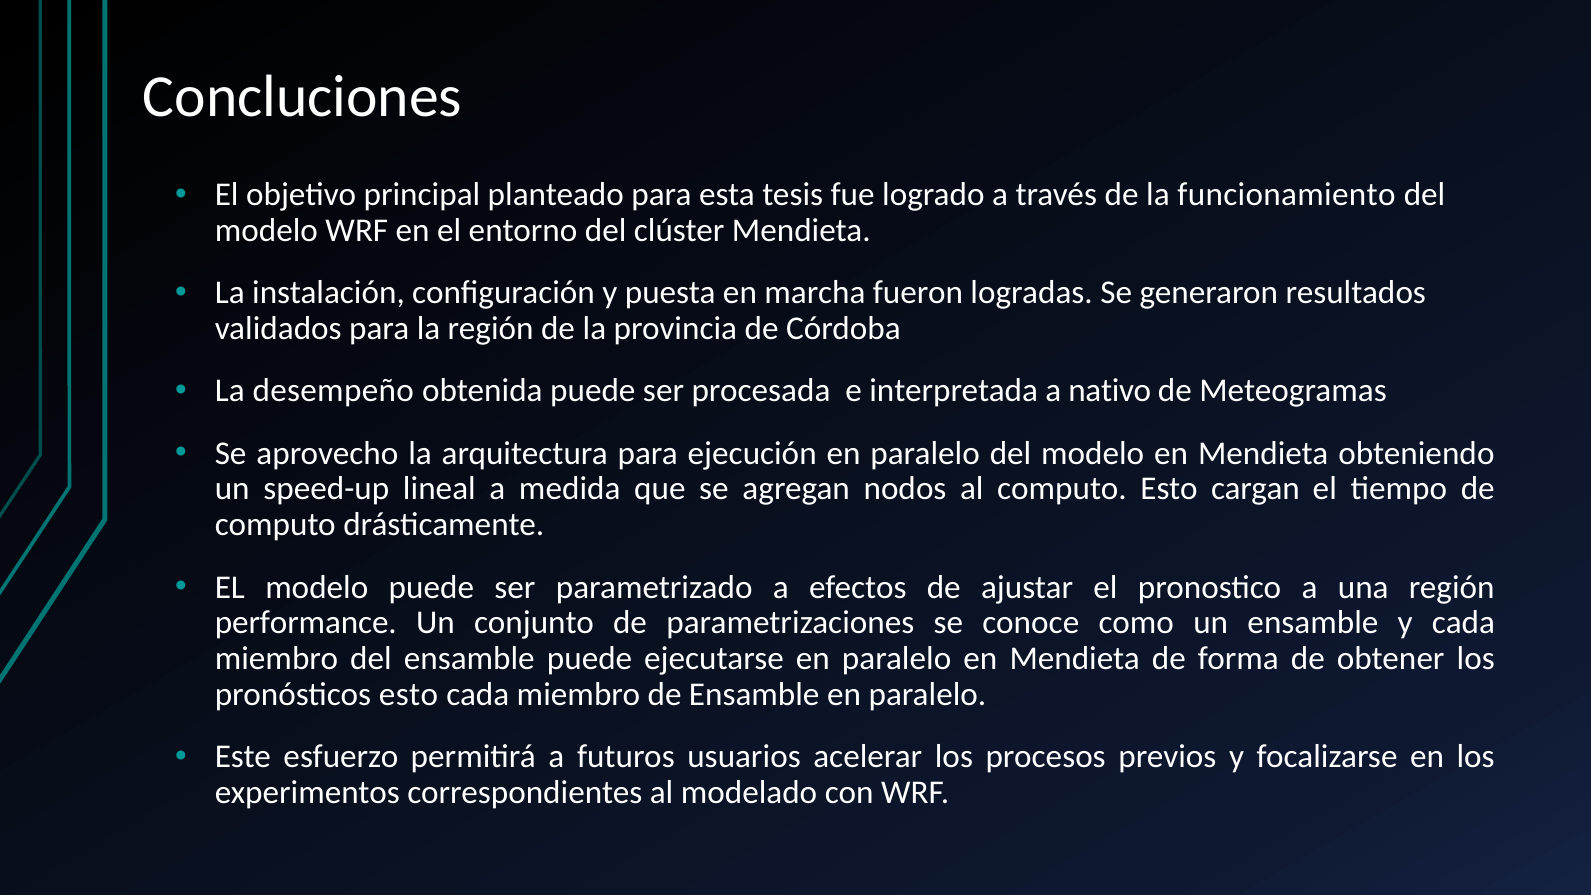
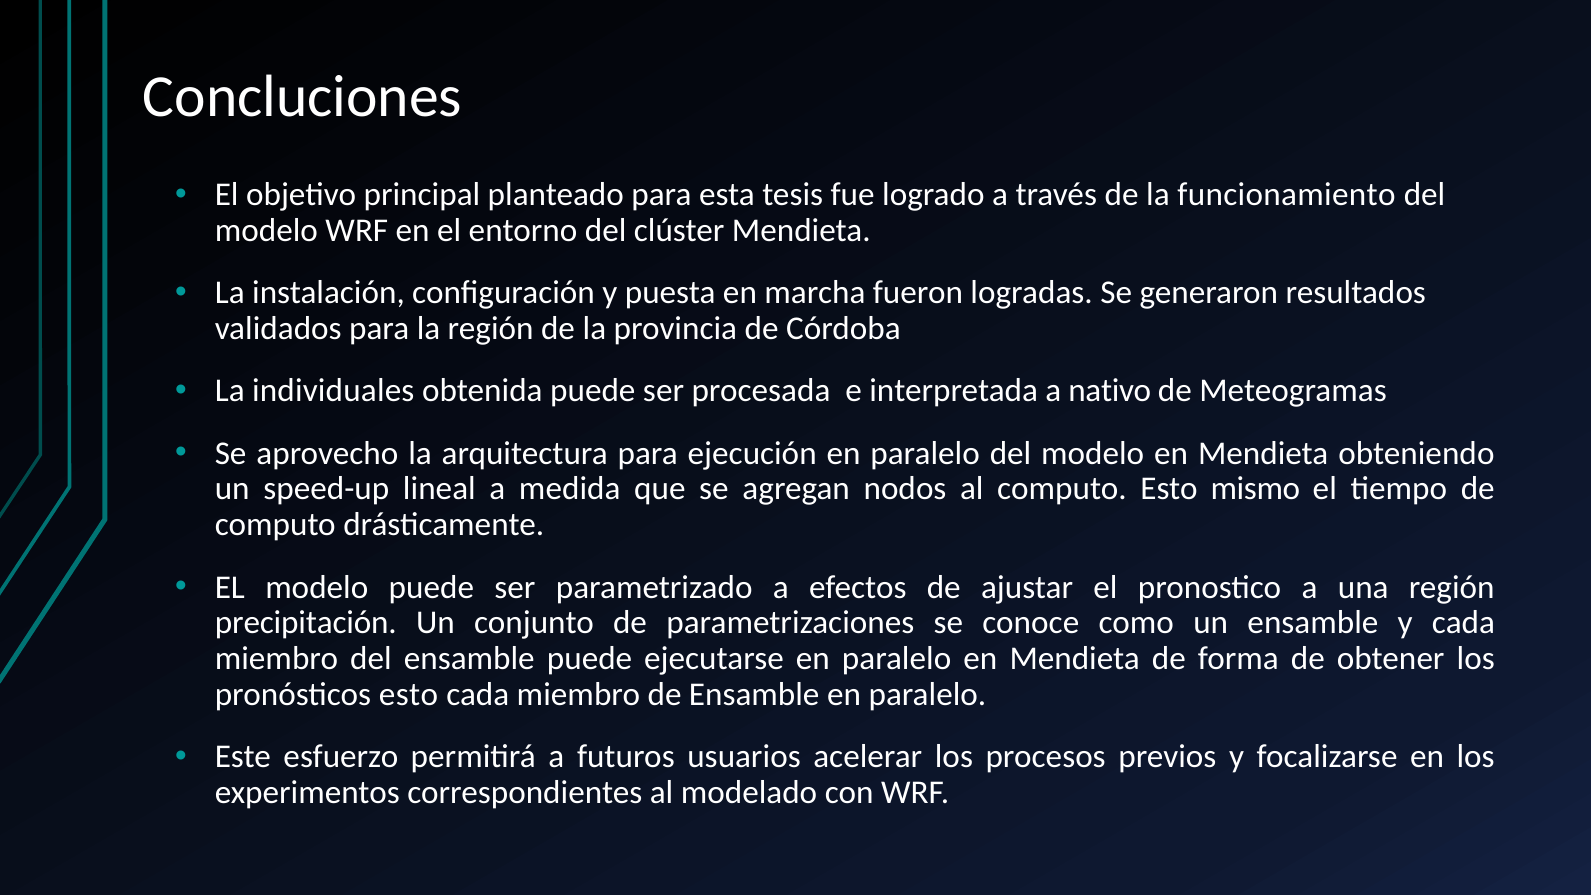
desempeño: desempeño -> individuales
cargan: cargan -> mismo
performance: performance -> precipitación
